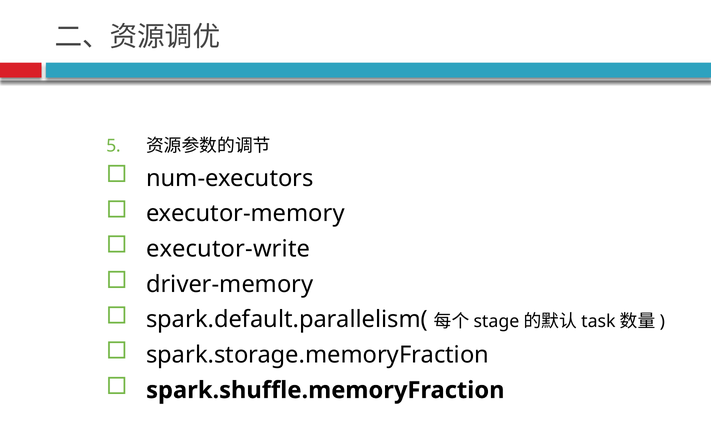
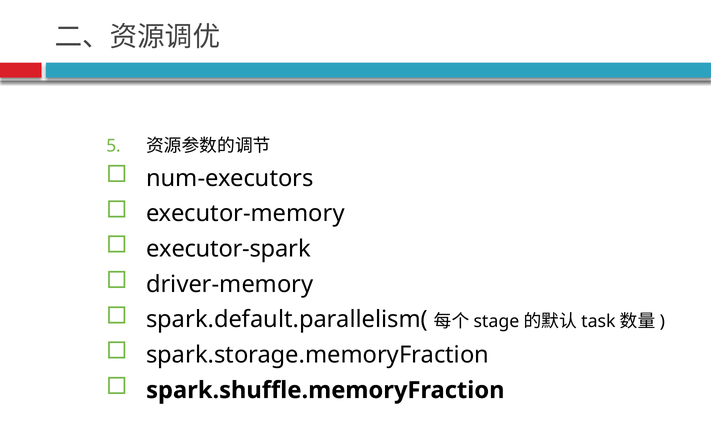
executor-write: executor-write -> executor-spark
